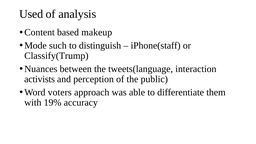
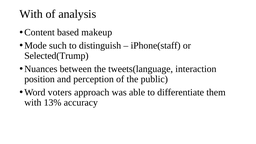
Used at (31, 14): Used -> With
Classify(Trump: Classify(Trump -> Selected(Trump
activists: activists -> position
19%: 19% -> 13%
